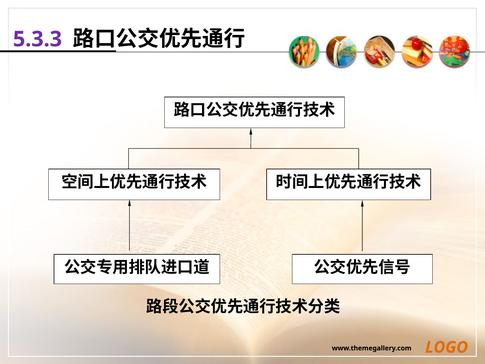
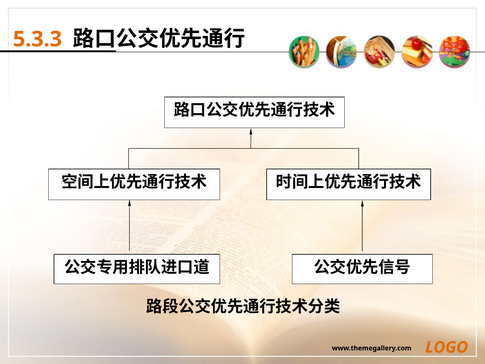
5.3.3 colour: purple -> orange
